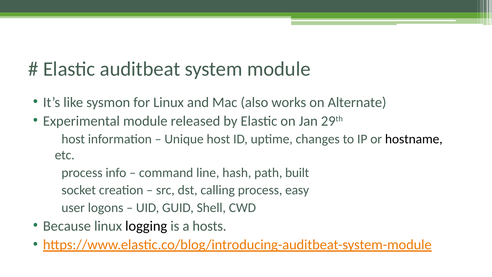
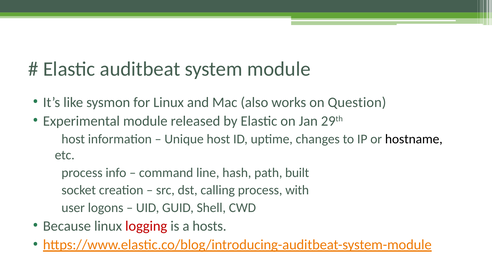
Alternate: Alternate -> Question
easy: easy -> with
logging colour: black -> red
